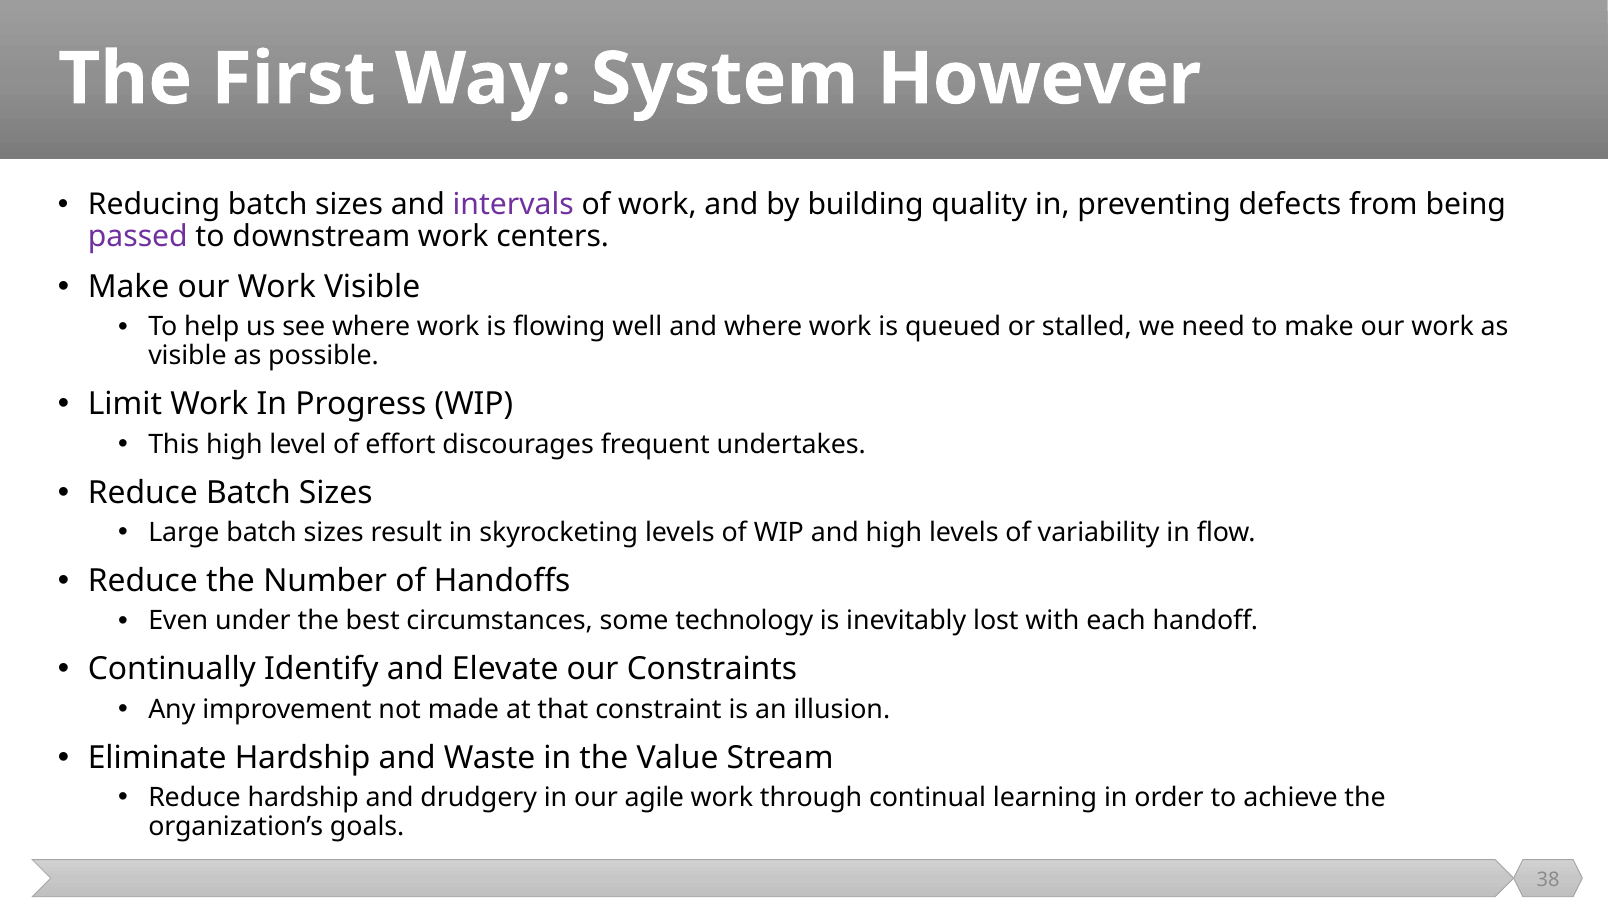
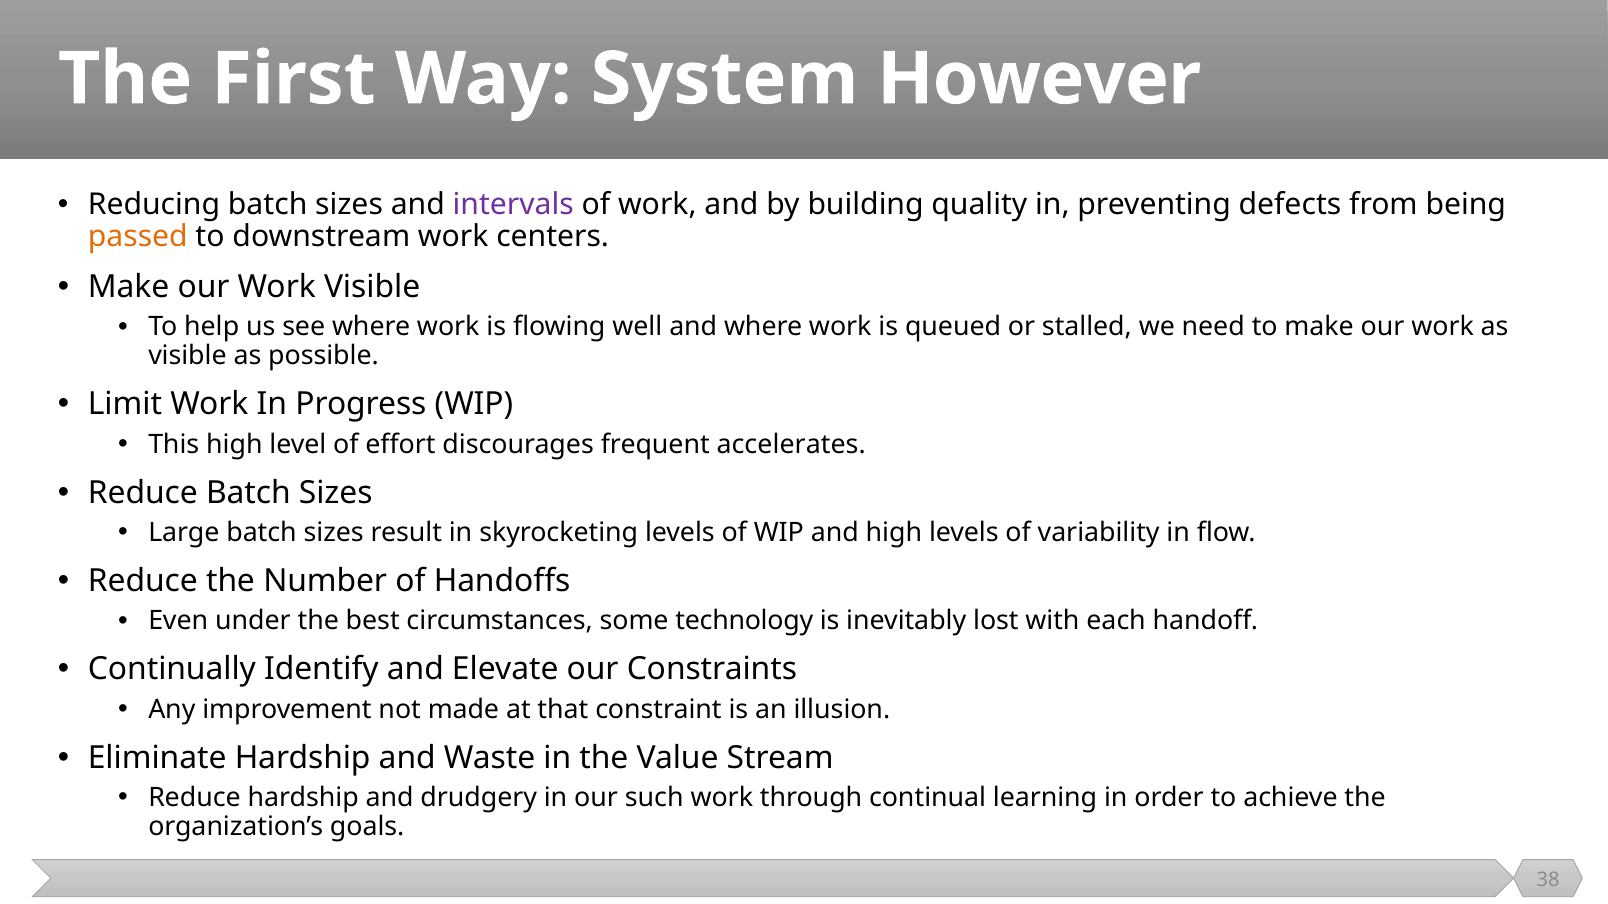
passed colour: purple -> orange
undertakes: undertakes -> accelerates
agile: agile -> such
